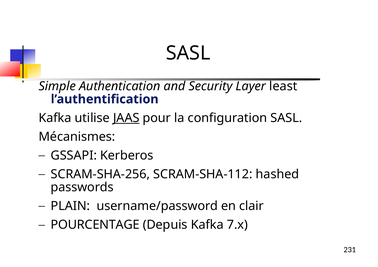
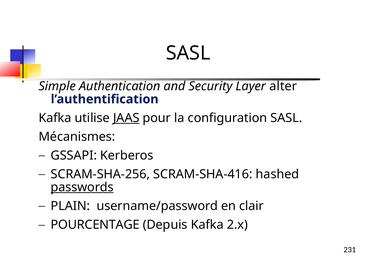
least: least -> alter
SCRAM-SHA-112: SCRAM-SHA-112 -> SCRAM-SHA-416
passwords underline: none -> present
7.x: 7.x -> 2.x
